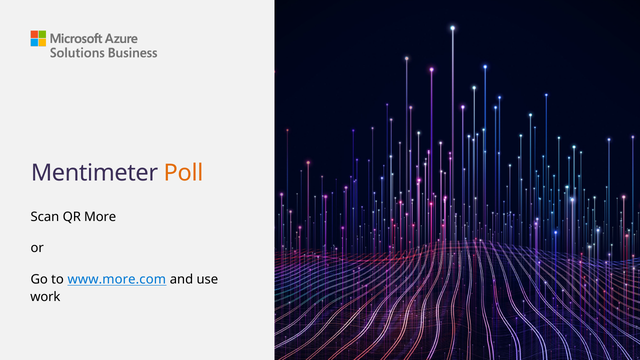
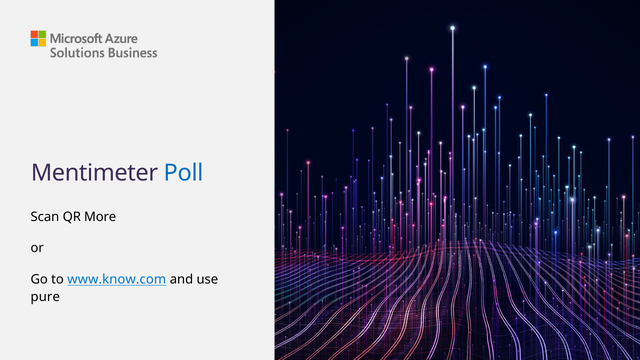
Poll colour: orange -> blue
www.more.com: www.more.com -> www.know.com
work: work -> pure
